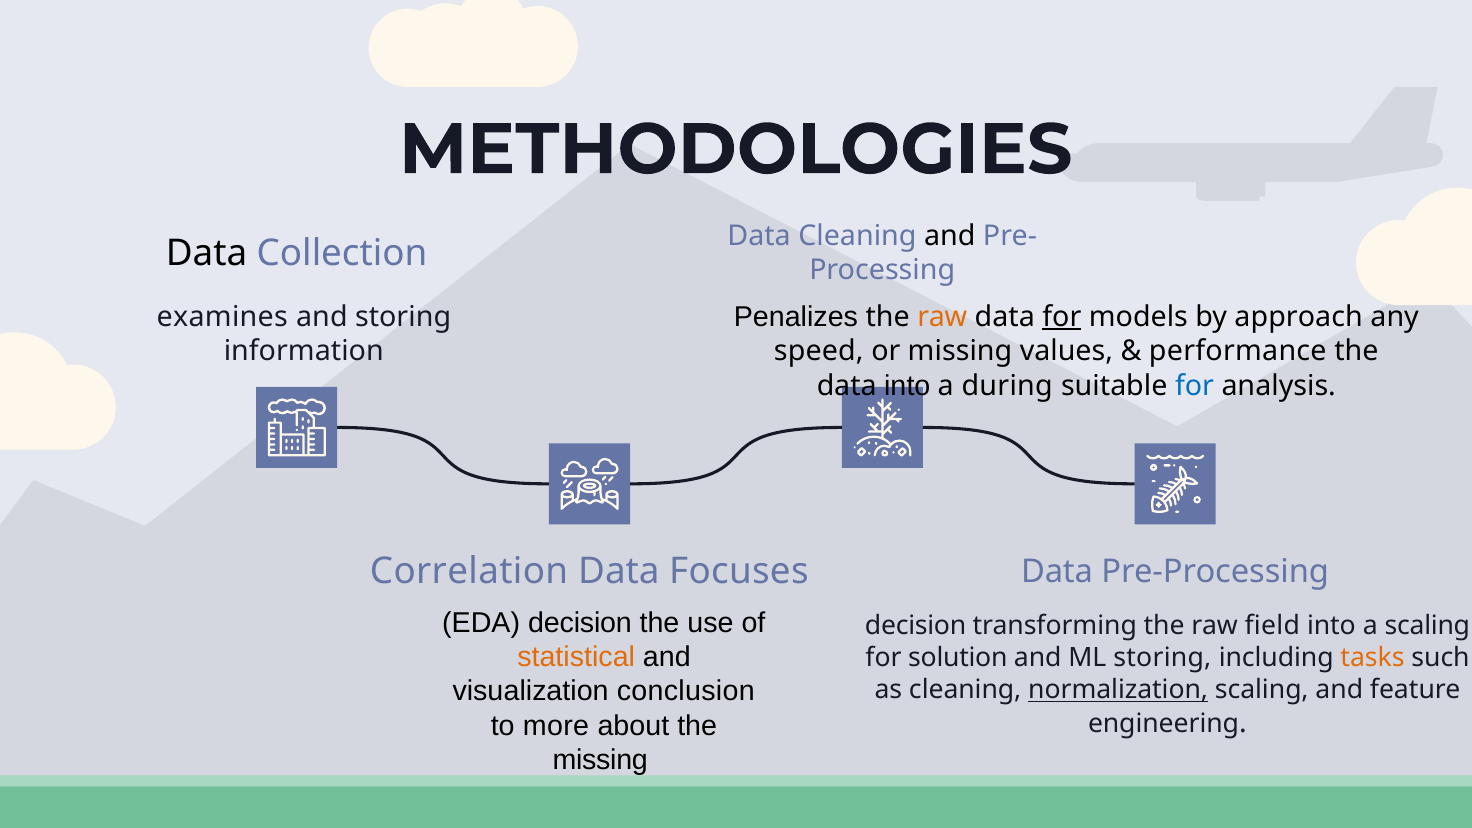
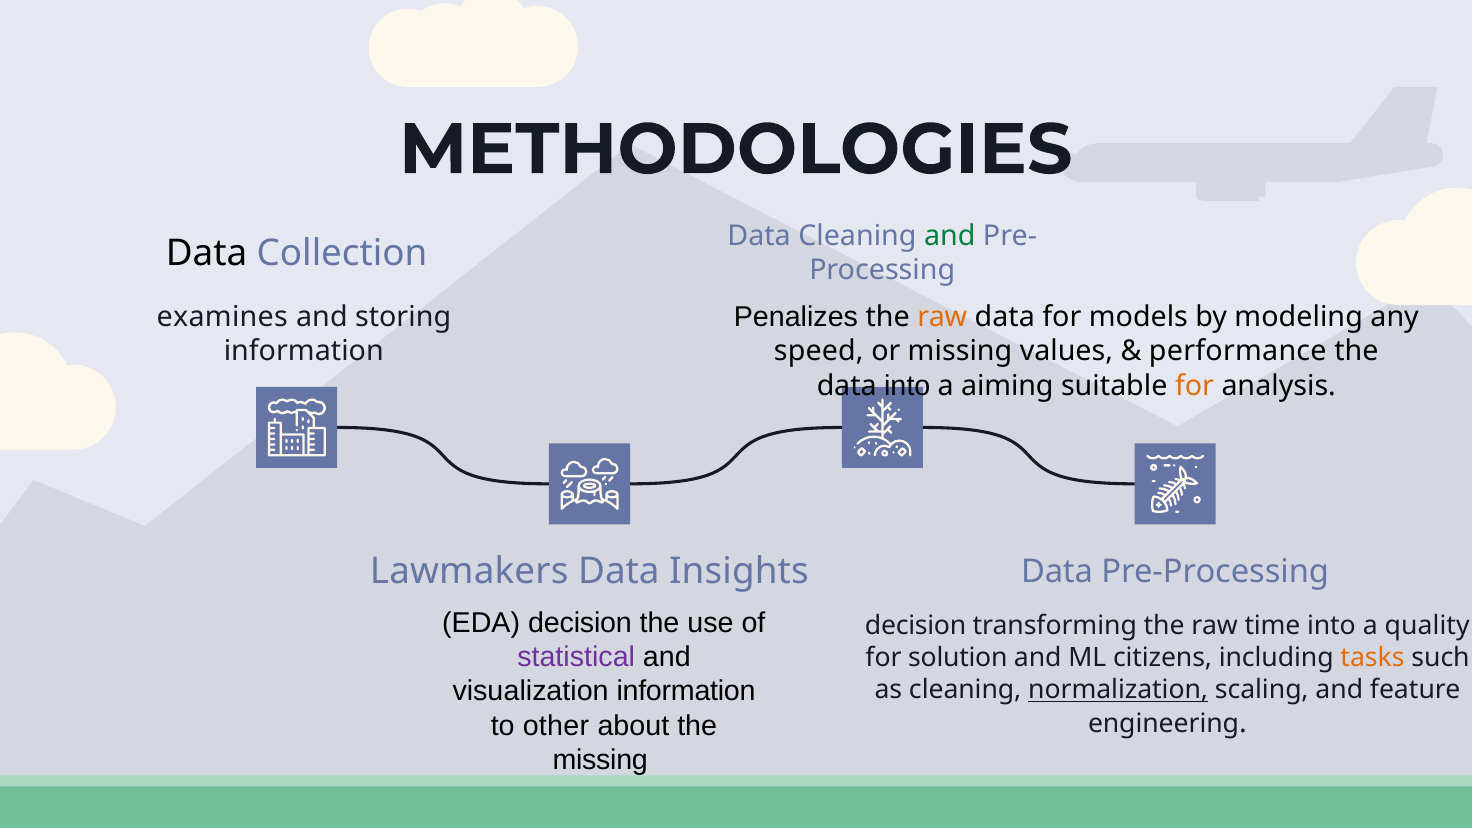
and at (950, 236) colour: black -> green
for at (1062, 317) underline: present -> none
approach: approach -> modeling
during: during -> aiming
for at (1195, 386) colour: blue -> orange
Correlation: Correlation -> Lawmakers
Focuses: Focuses -> Insights
field: field -> time
a scaling: scaling -> quality
statistical colour: orange -> purple
ML storing: storing -> citizens
visualization conclusion: conclusion -> information
more: more -> other
